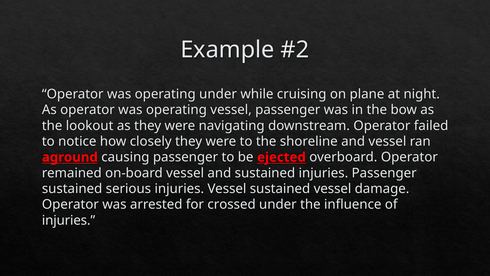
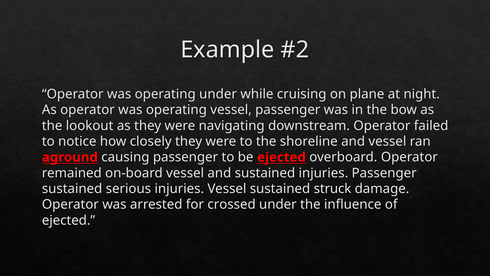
sustained vessel: vessel -> struck
injuries at (69, 220): injuries -> ejected
